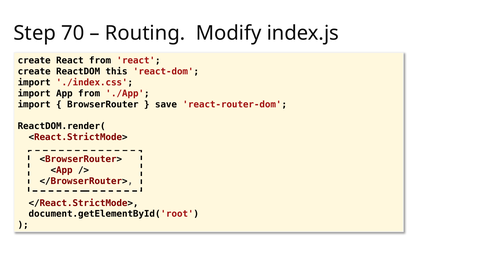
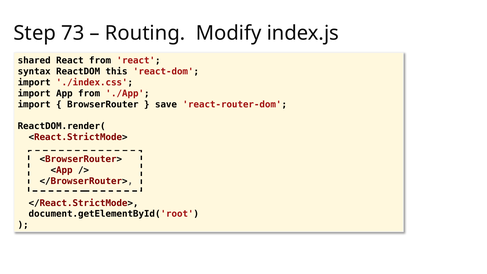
70: 70 -> 73
create at (34, 61): create -> shared
create at (34, 71): create -> syntax
